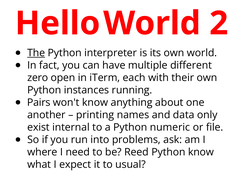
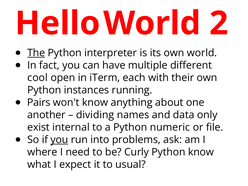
zero: zero -> cool
printing: printing -> dividing
you at (59, 140) underline: none -> present
Reed: Reed -> Curly
